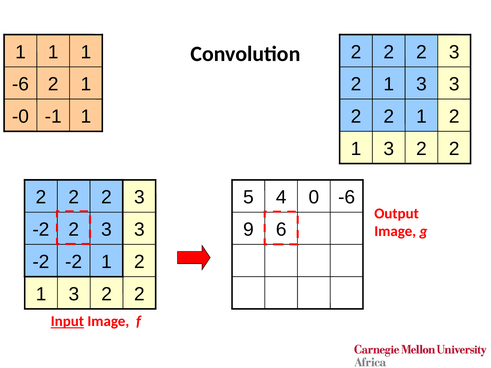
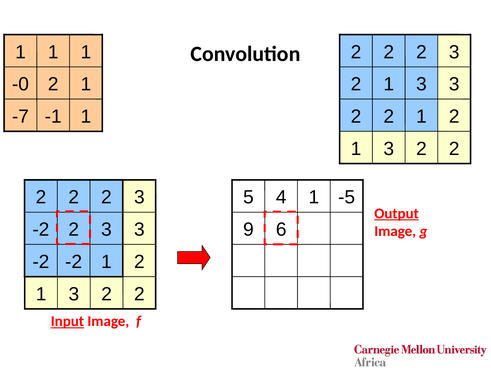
-6 at (20, 84): -6 -> -0
-0: -0 -> -7
4 0: 0 -> 1
-6 at (347, 198): -6 -> -5
Output underline: none -> present
